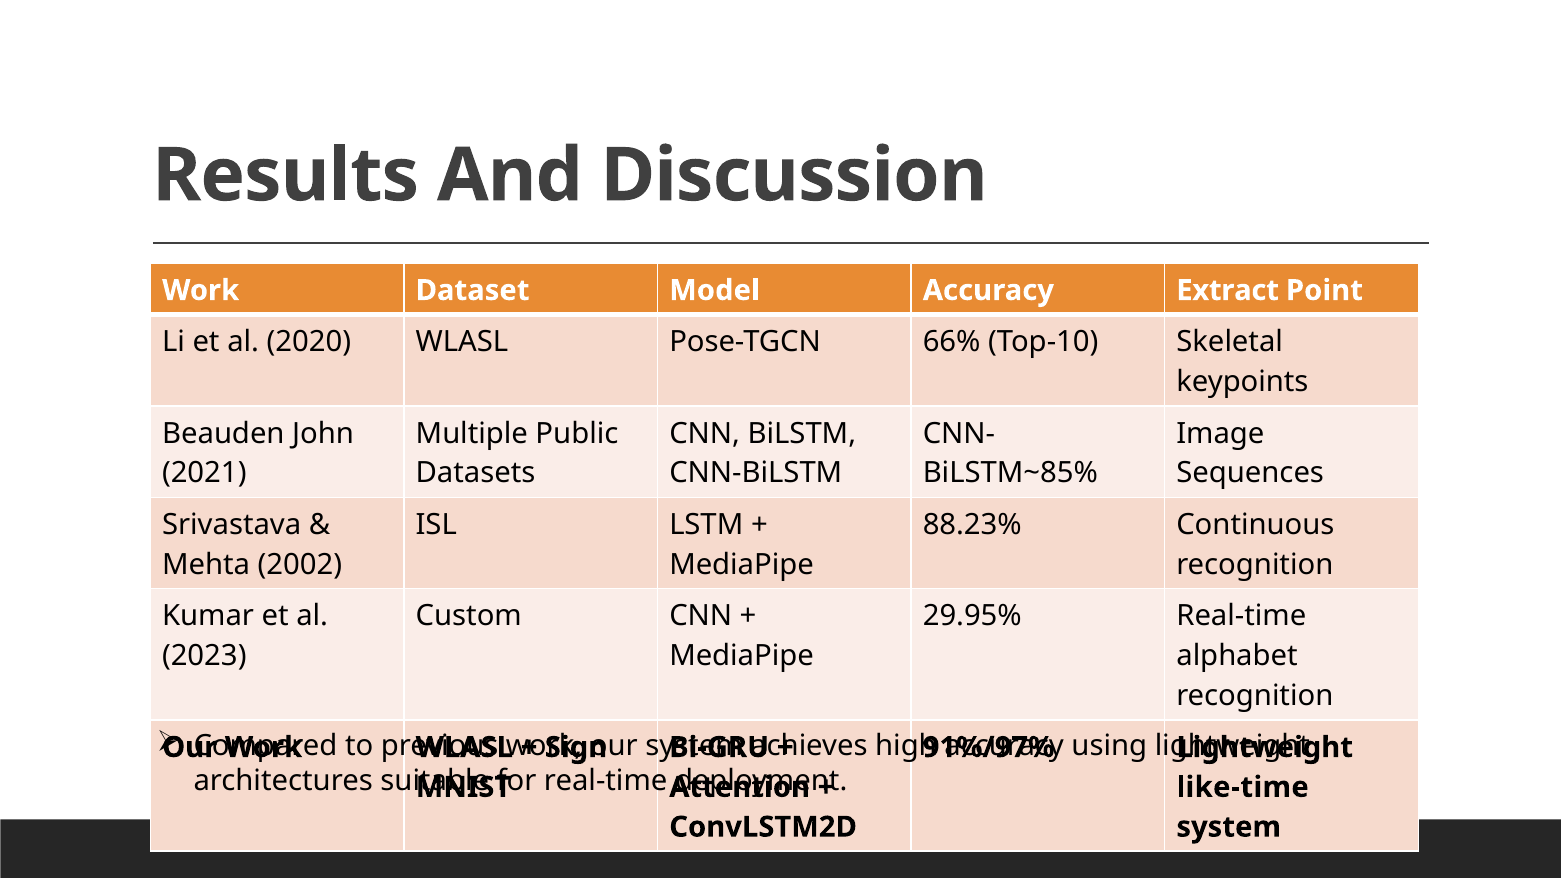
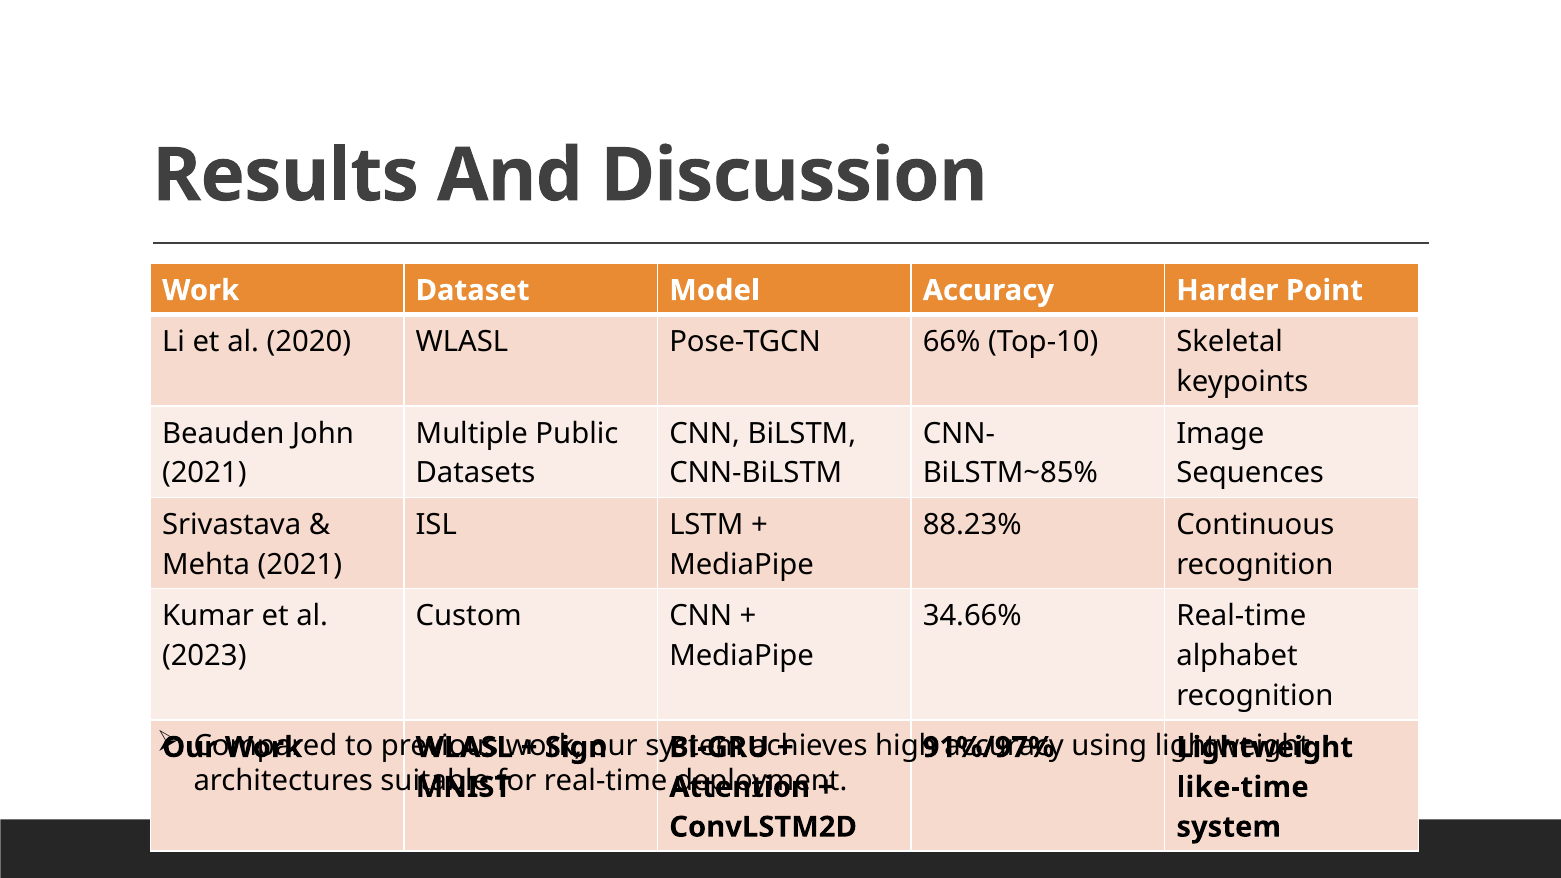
Extract: Extract -> Harder
Mehta 2002: 2002 -> 2021
29.95%: 29.95% -> 34.66%
